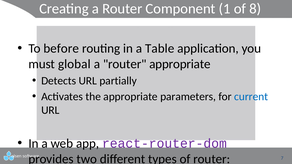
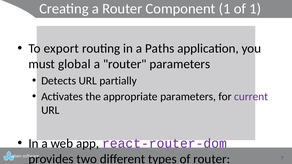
of 8: 8 -> 1
before: before -> export
Table: Table -> Paths
router appropriate: appropriate -> parameters
current colour: blue -> purple
